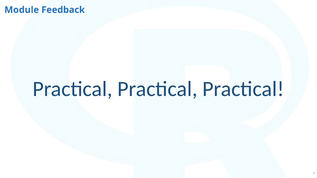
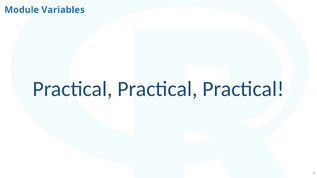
Feedback: Feedback -> Variables
